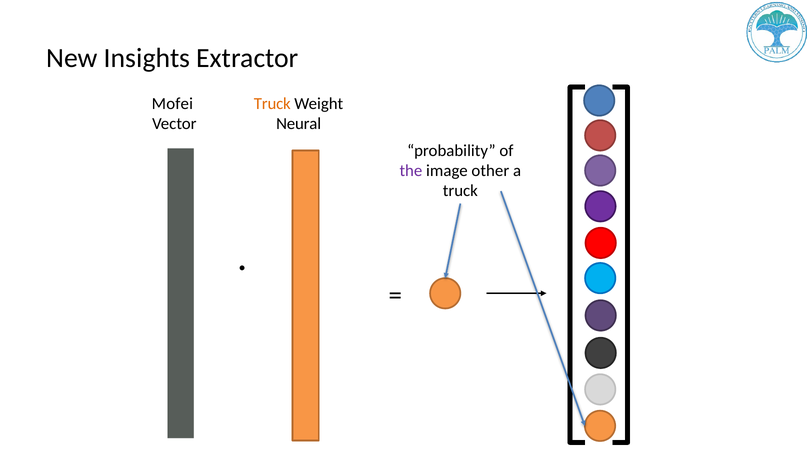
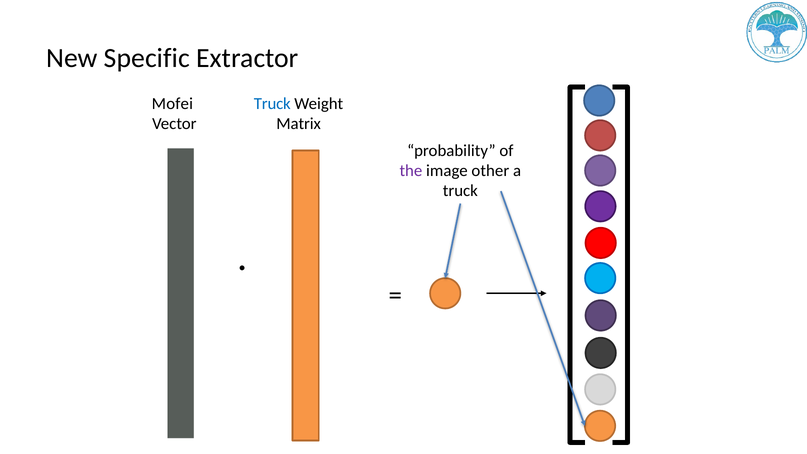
Insights: Insights -> Specific
Truck at (272, 104) colour: orange -> blue
Neural: Neural -> Matrix
